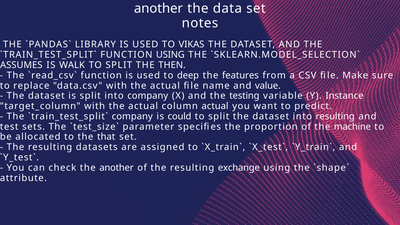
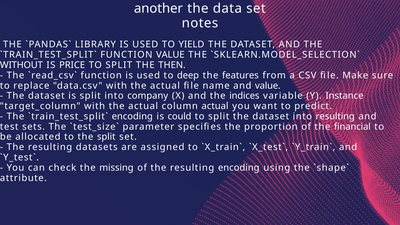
VIKAS: VIKAS -> YIELD
FUNCTION USING: USING -> VALUE
ASSUMES: ASSUMES -> WITHOUT
WALK: WALK -> PRICE
testing: testing -> indices
company at (132, 116): company -> encoding
machine: machine -> financial
the that: that -> split
the another: another -> missing
resulting exchange: exchange -> encoding
